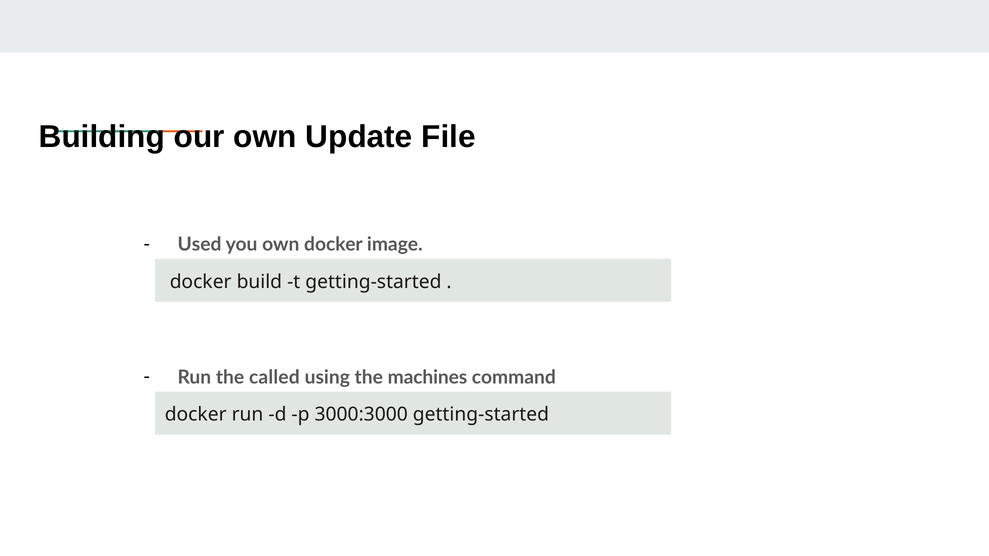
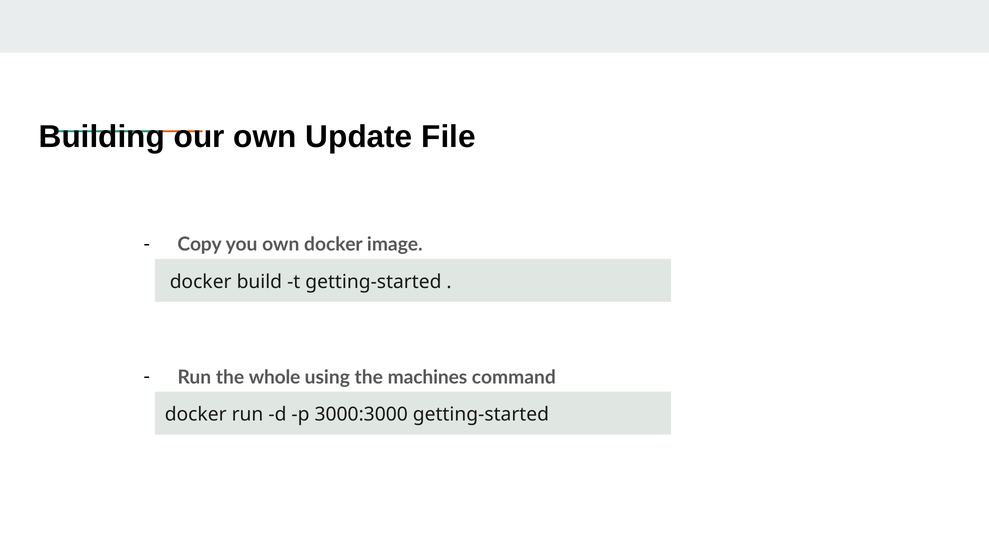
Used: Used -> Copy
called: called -> whole
